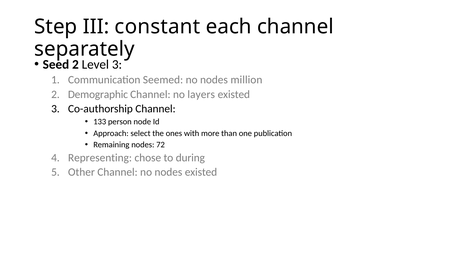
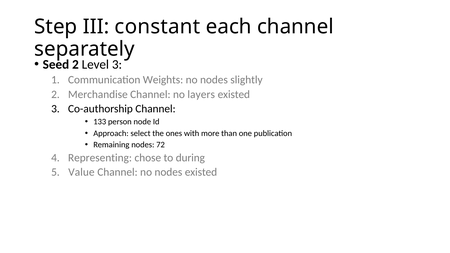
Seemed: Seemed -> Weights
million: million -> slightly
Demographic: Demographic -> Merchandise
Other: Other -> Value
